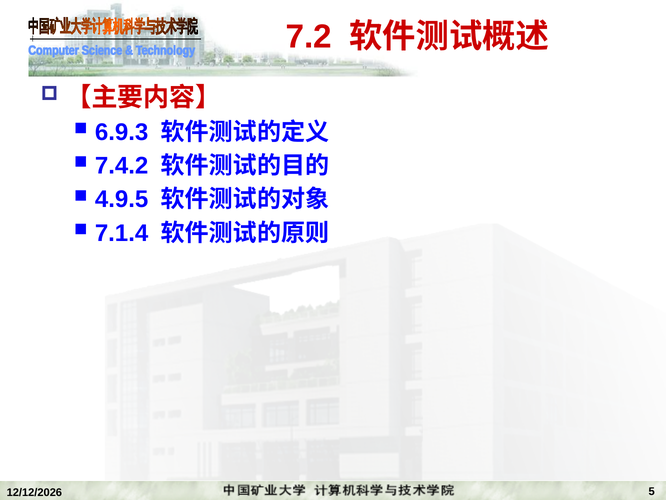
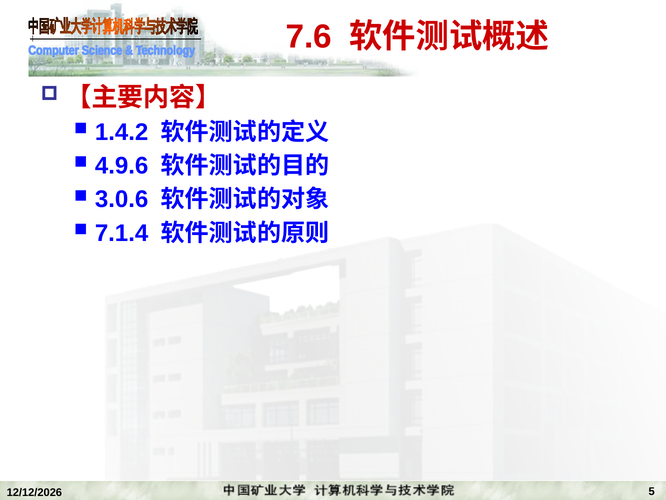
7.2: 7.2 -> 7.6
6.9.3: 6.9.3 -> 1.4.2
7.4.2: 7.4.2 -> 4.9.6
4.9.5: 4.9.5 -> 3.0.6
